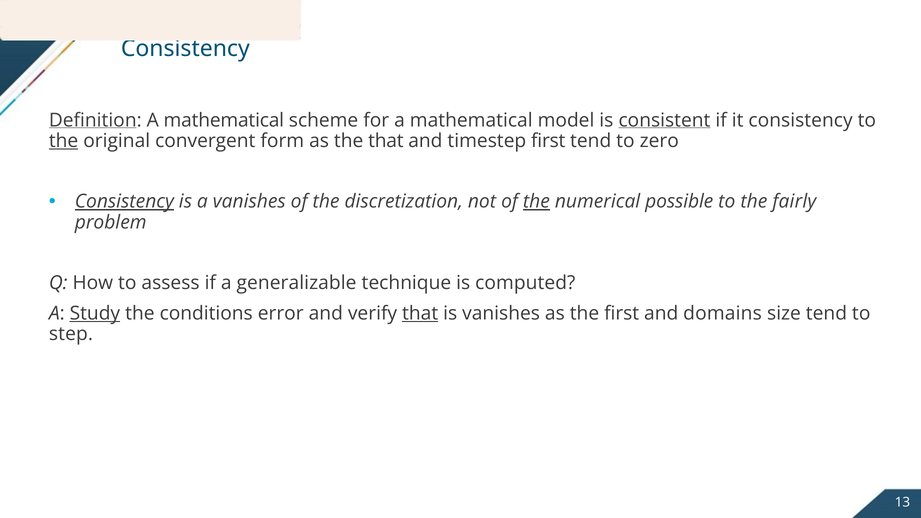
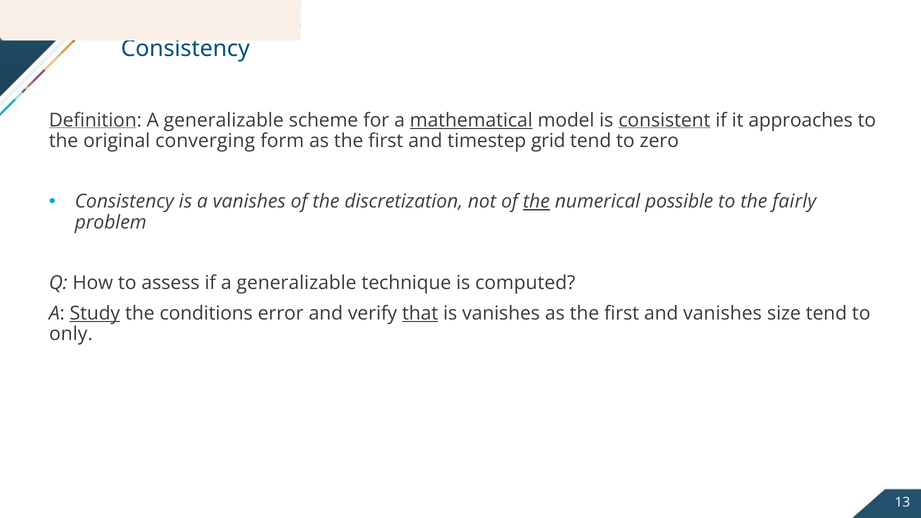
Definition A mathematical: mathematical -> generalizable
mathematical at (471, 120) underline: none -> present
it consistency: consistency -> approaches
the at (64, 141) underline: present -> none
convergent: convergent -> converging
form as the that: that -> first
timestep first: first -> grid
Consistency at (124, 202) underline: present -> none
and domains: domains -> vanishes
step: step -> only
